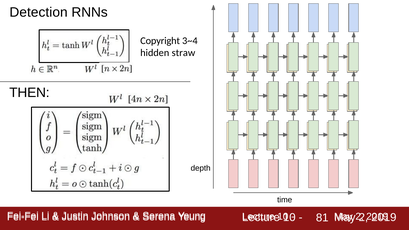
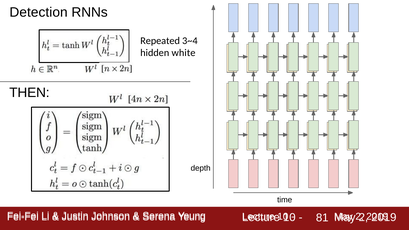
Copyright: Copyright -> Repeated
straw: straw -> white
